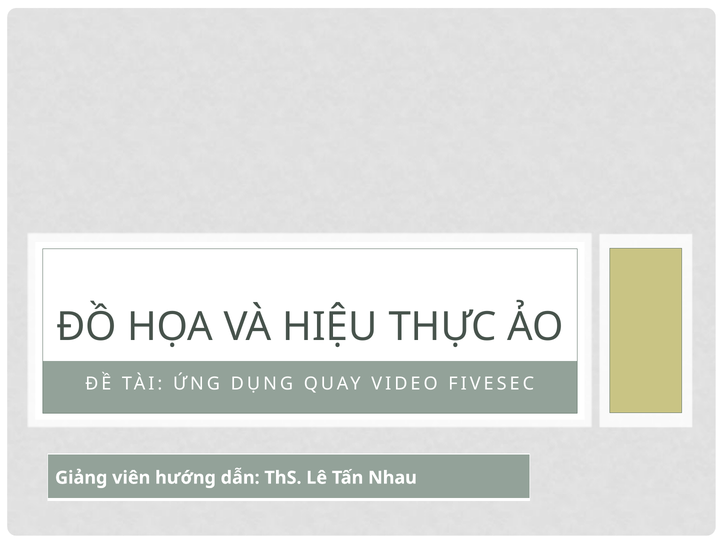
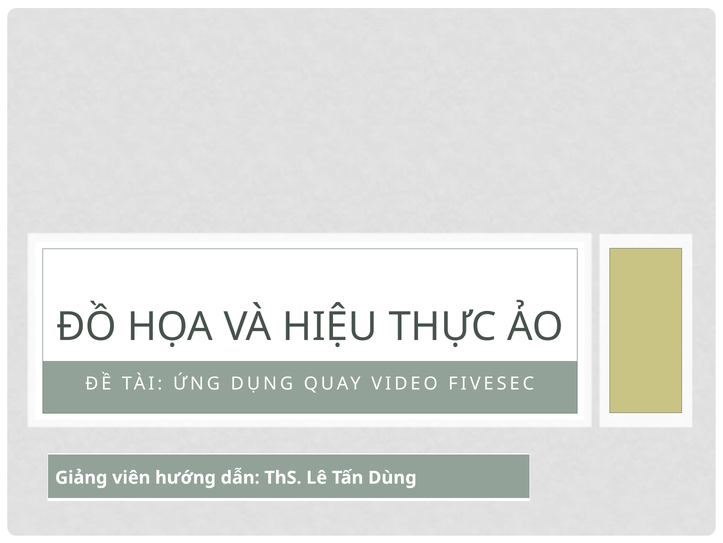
Nhau: Nhau -> Dùng
